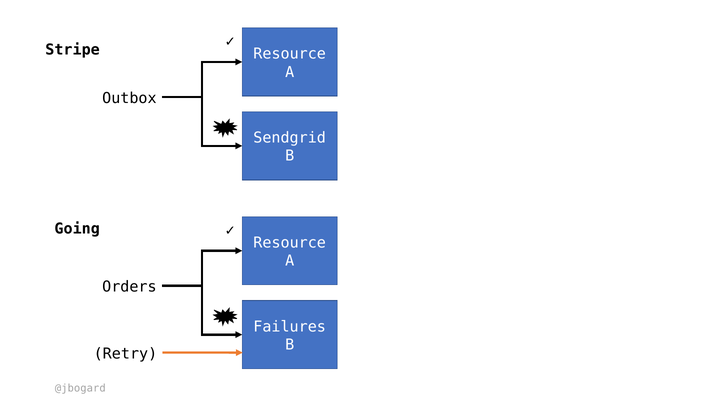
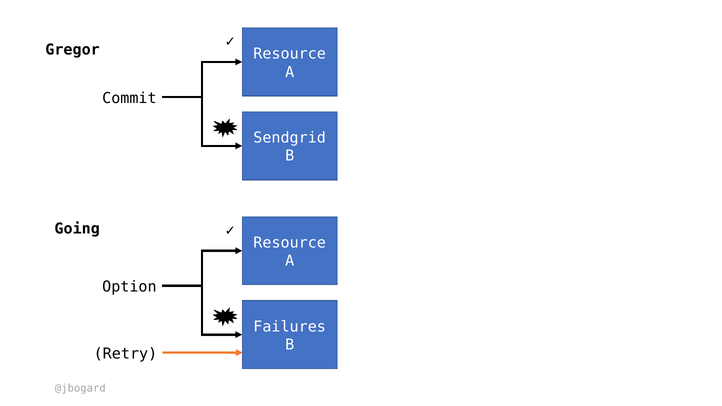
Stripe: Stripe -> Gregor
Outbox: Outbox -> Commit
Orders: Orders -> Option
